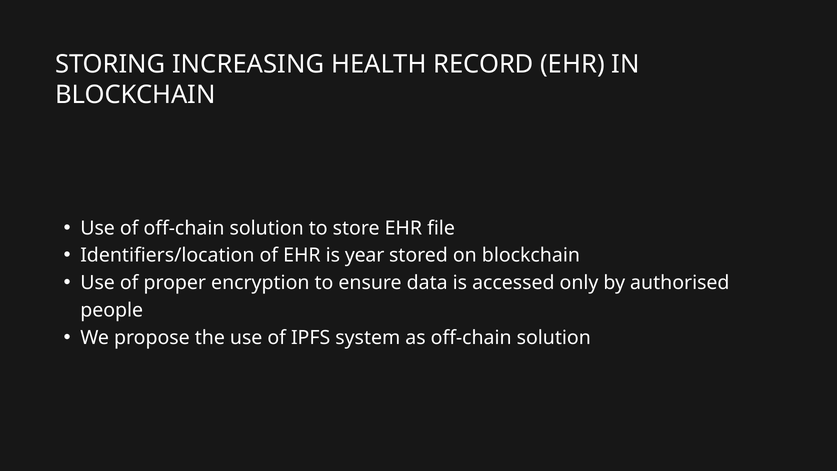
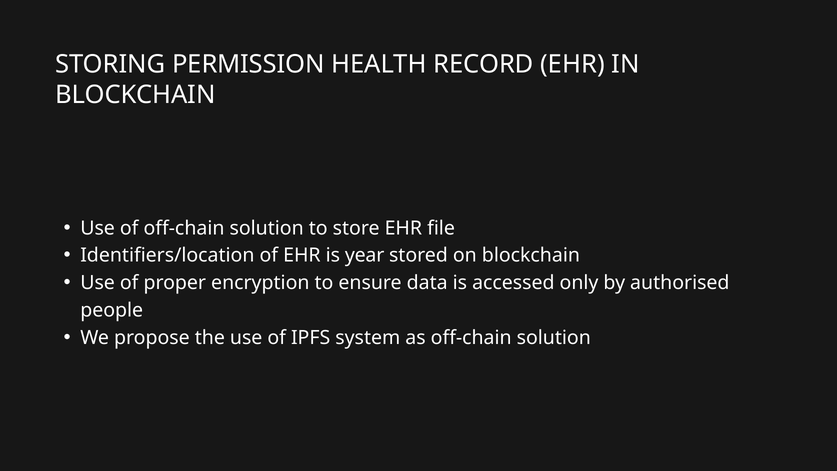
INCREASING: INCREASING -> PERMISSION
